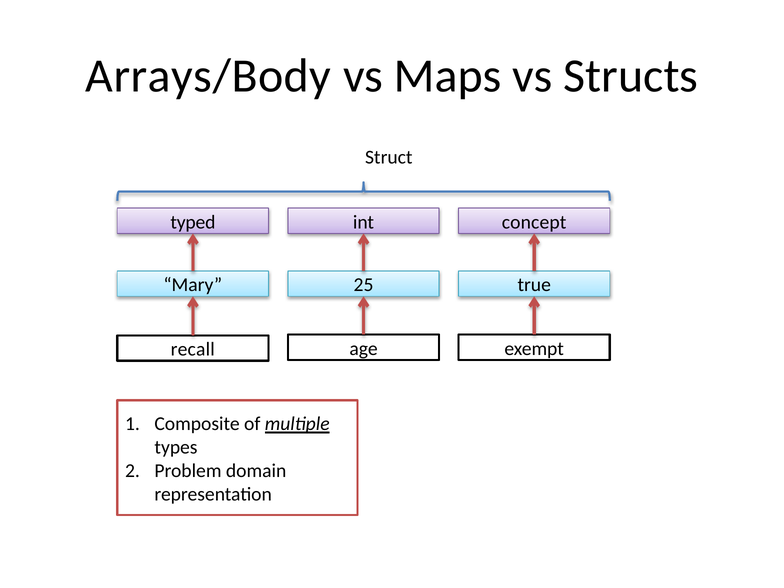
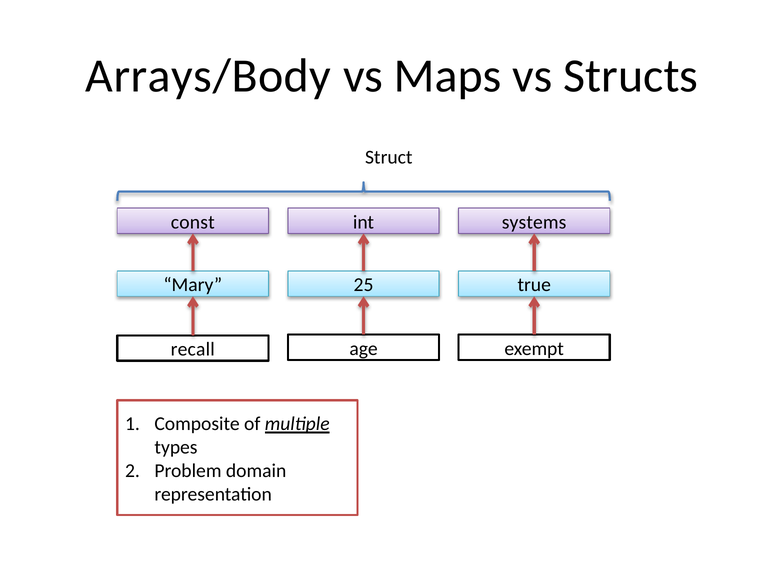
typed: typed -> const
concept: concept -> systems
